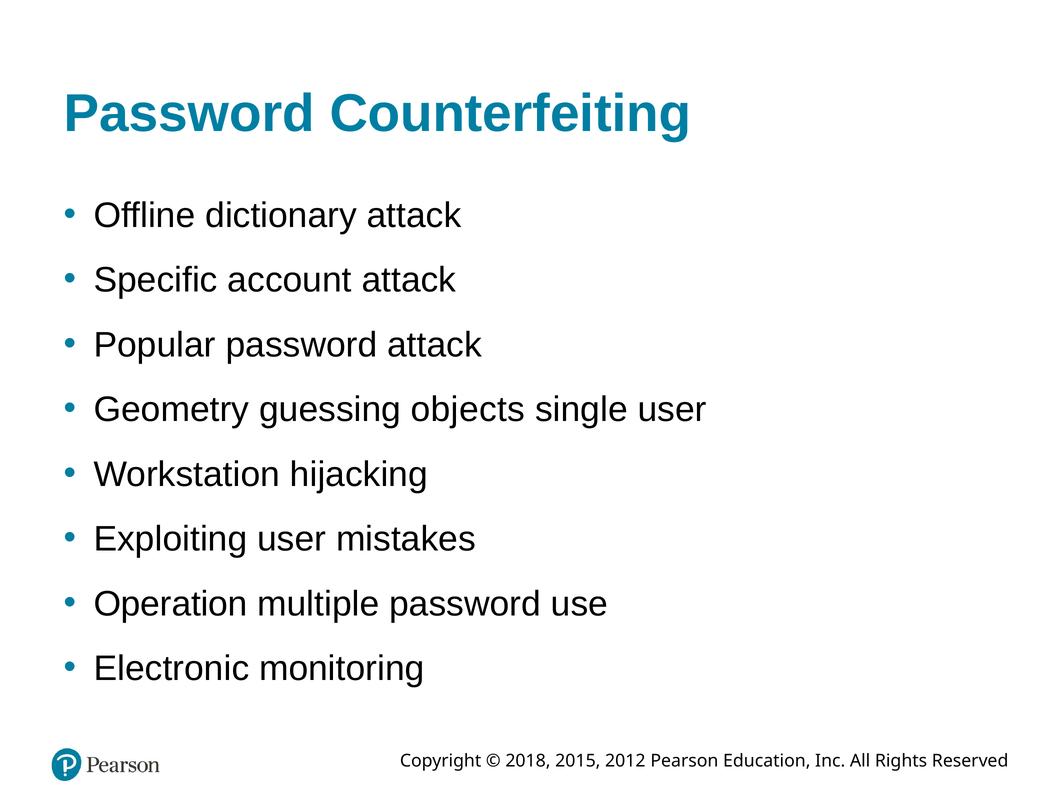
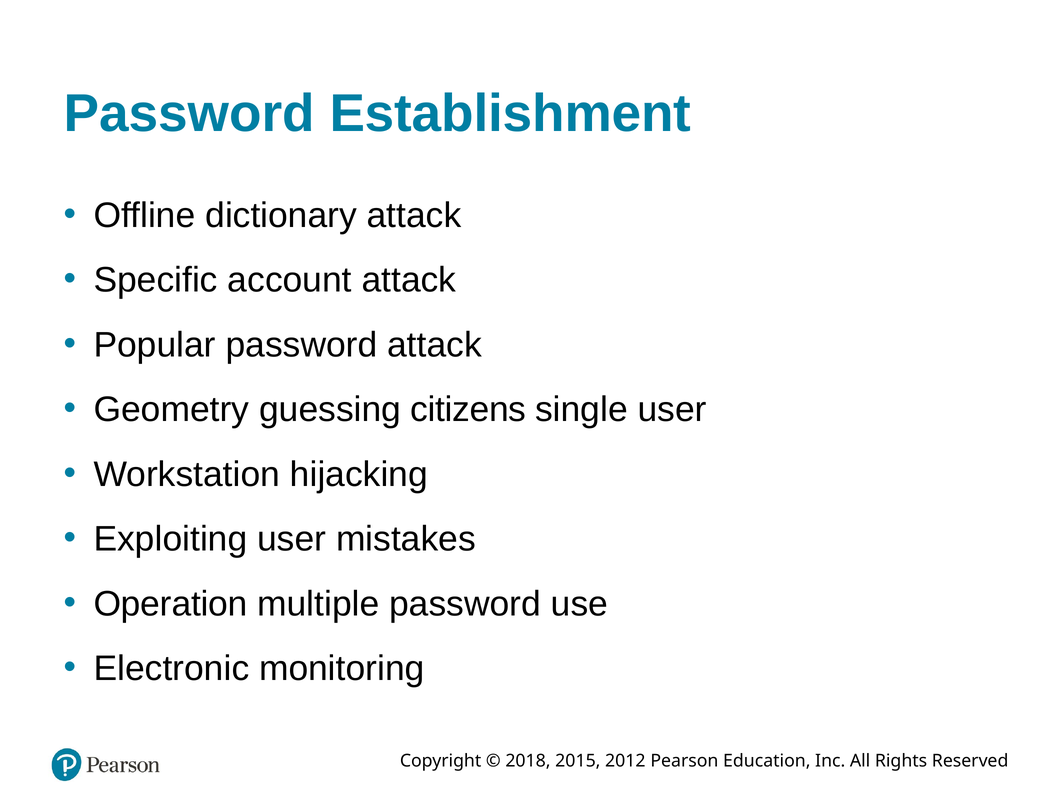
Counterfeiting: Counterfeiting -> Establishment
objects: objects -> citizens
